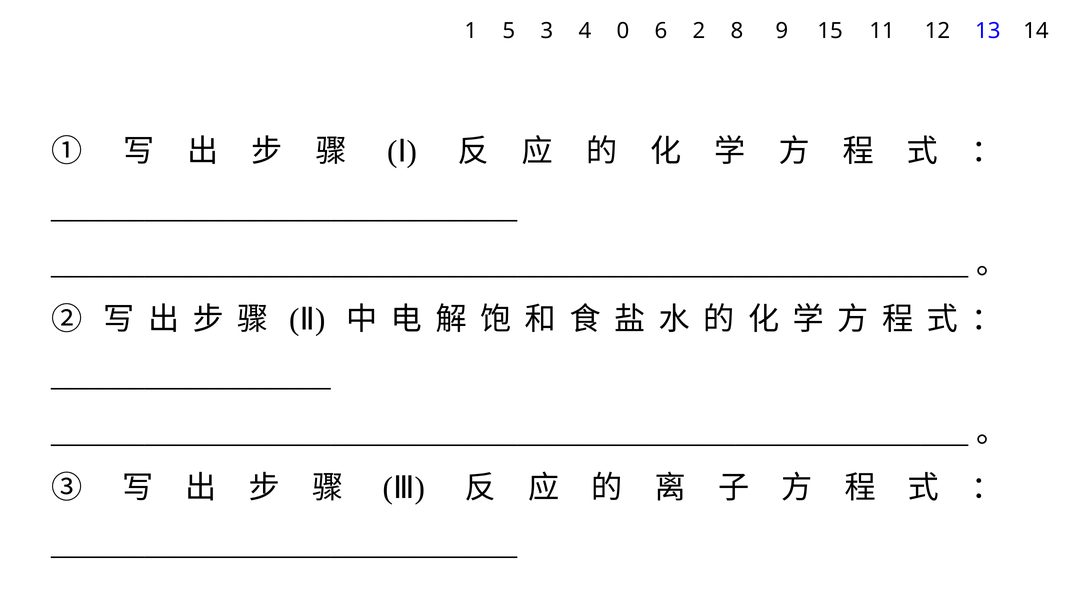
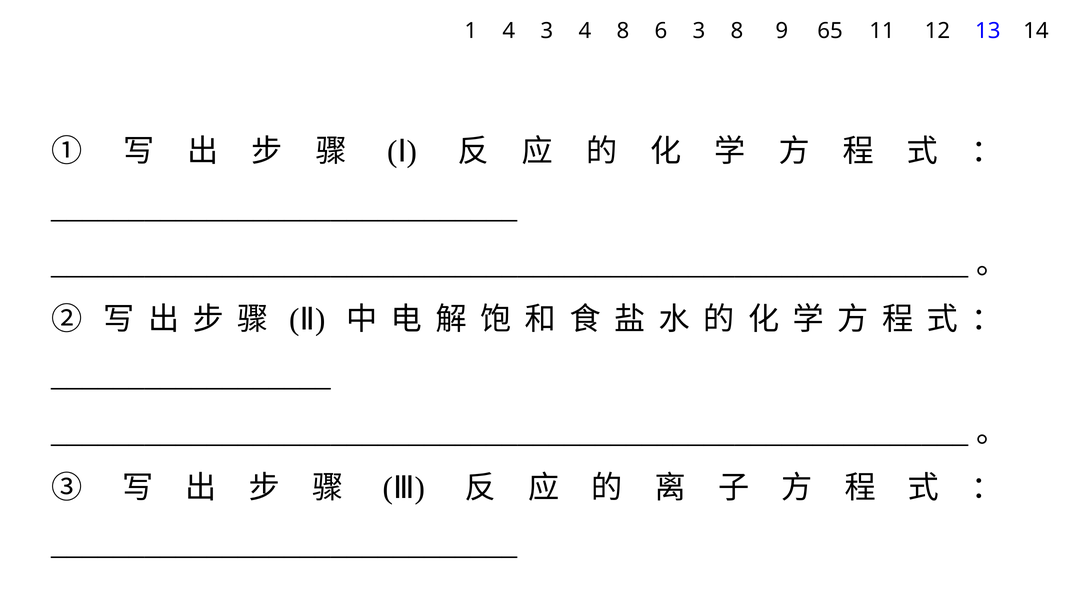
1 5: 5 -> 4
4 0: 0 -> 8
6 2: 2 -> 3
15: 15 -> 65
